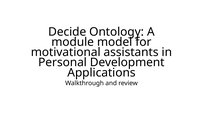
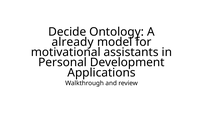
module: module -> already
